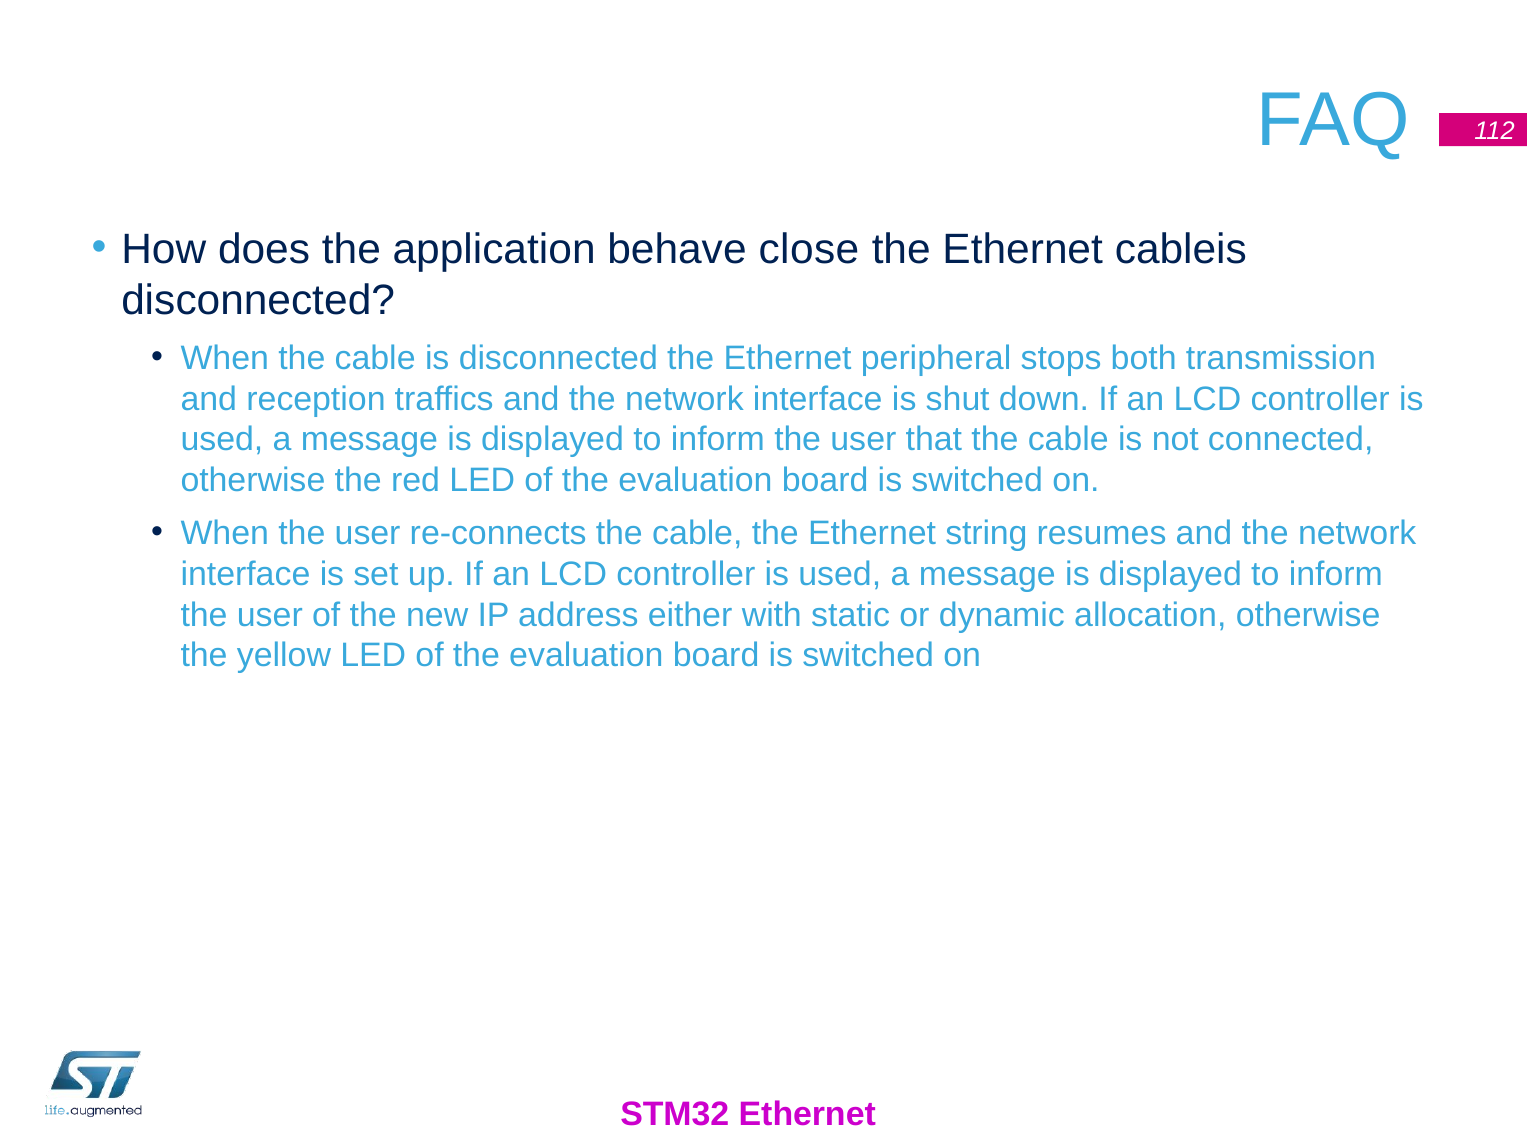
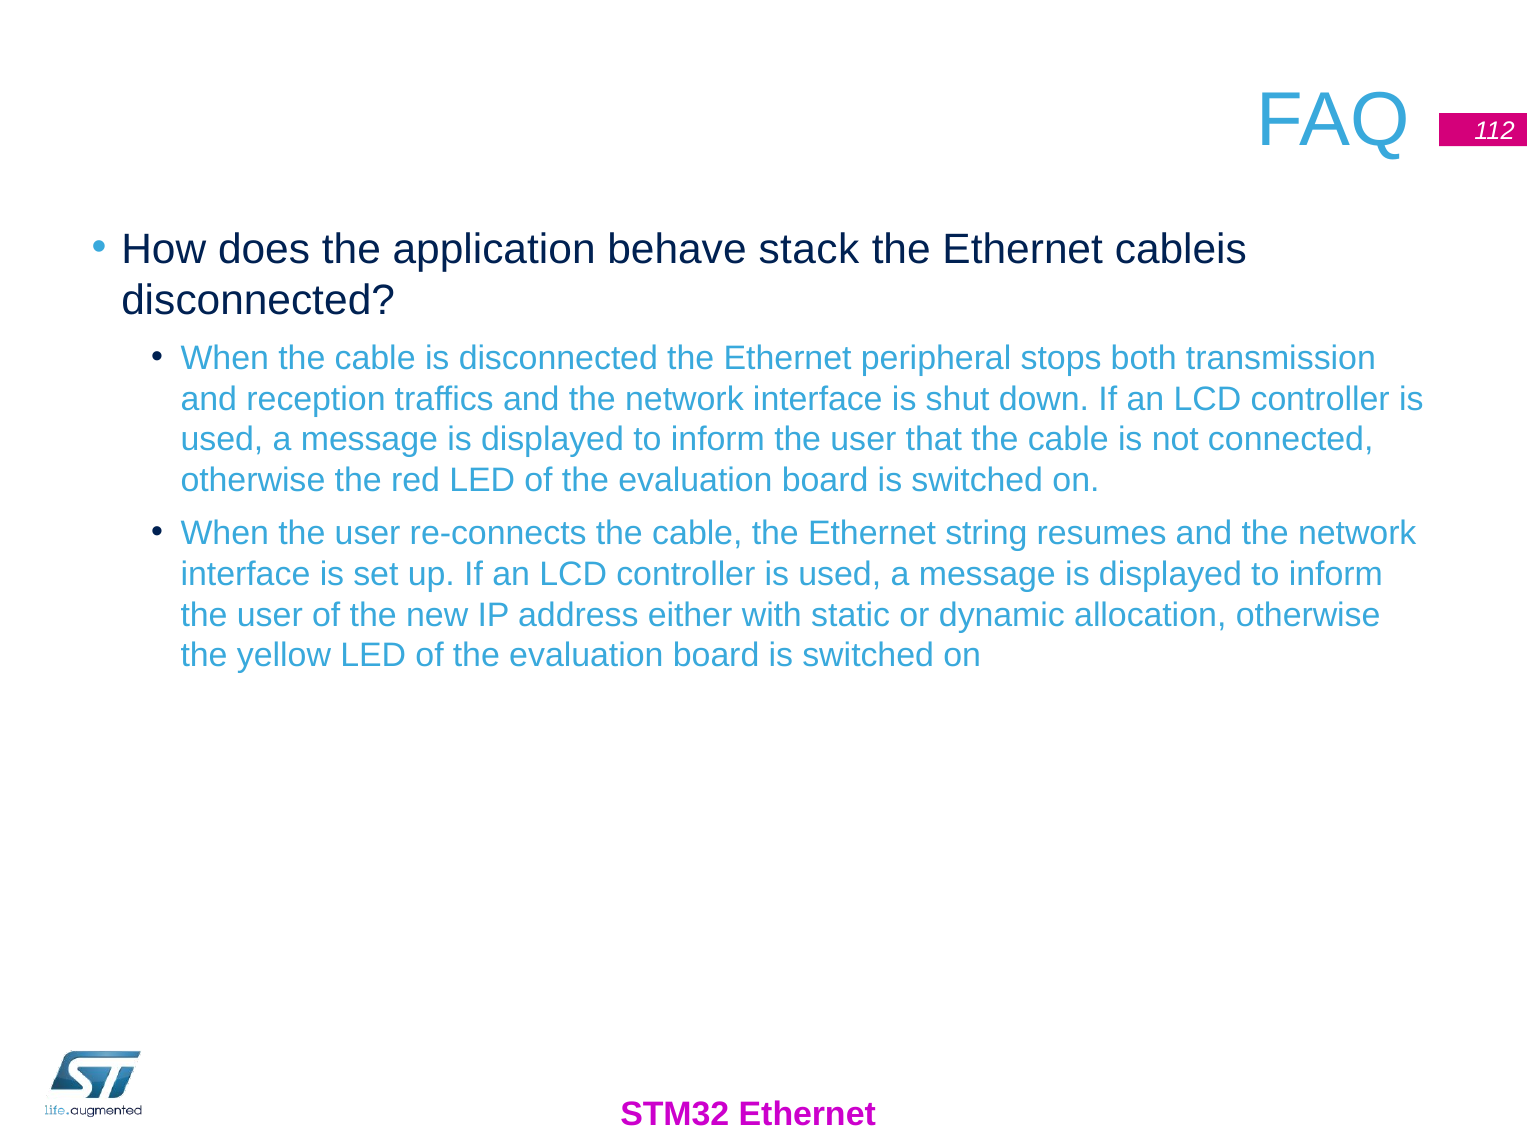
close: close -> stack
